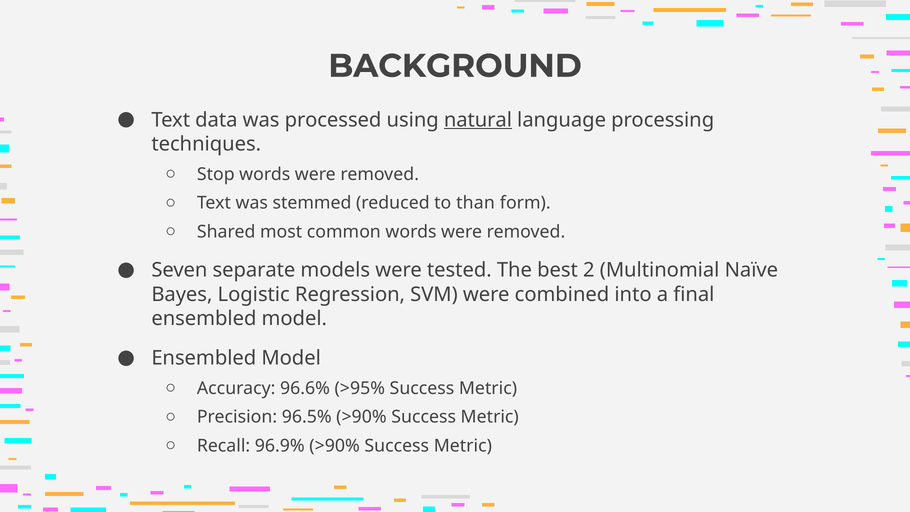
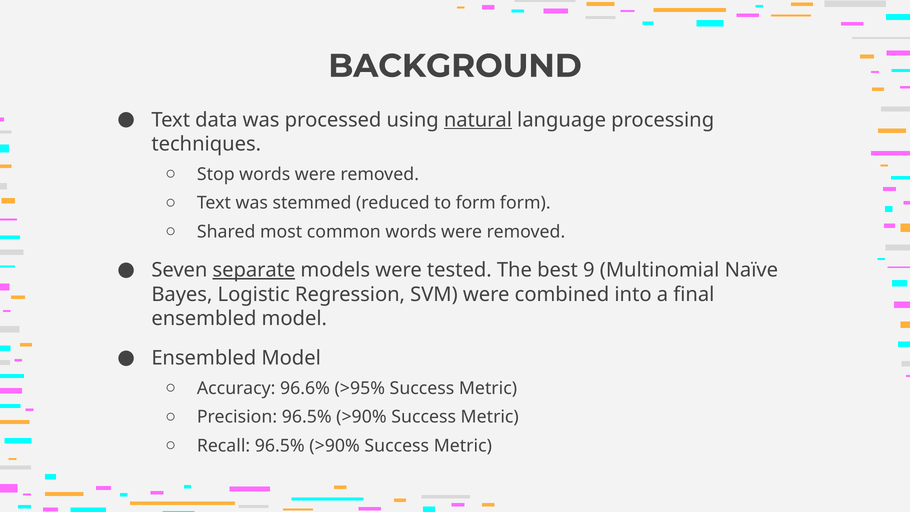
to than: than -> form
separate underline: none -> present
2: 2 -> 9
Recall 96.9%: 96.9% -> 96.5%
